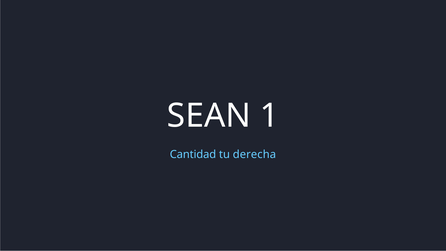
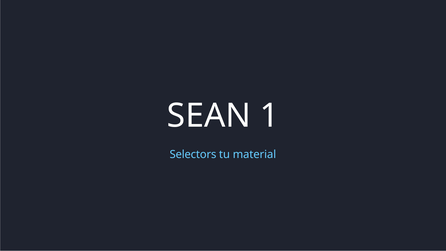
Cantidad: Cantidad -> Selectors
derecha: derecha -> material
